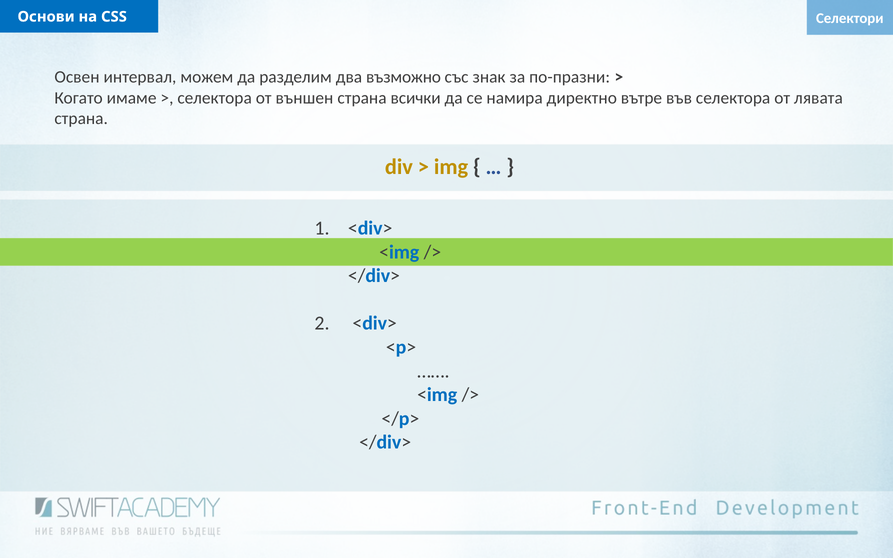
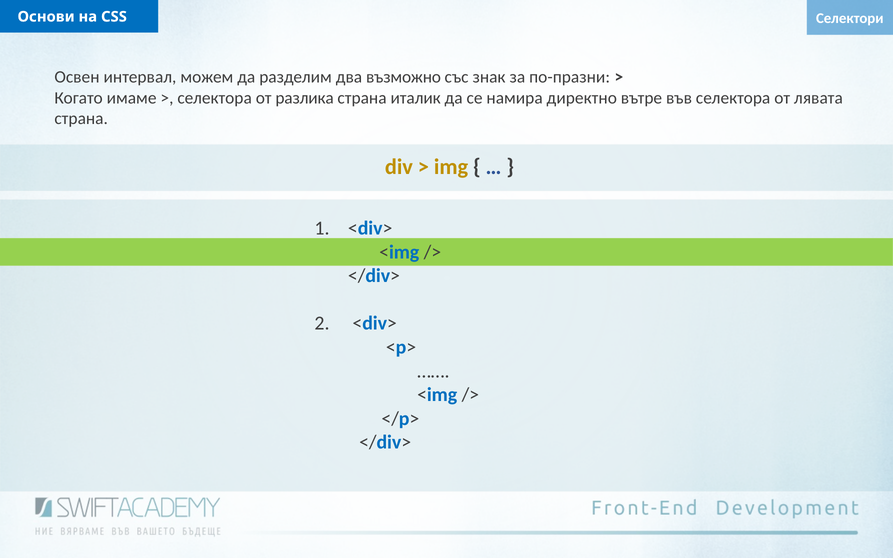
външен: външен -> разлика
всички: всички -> италик
